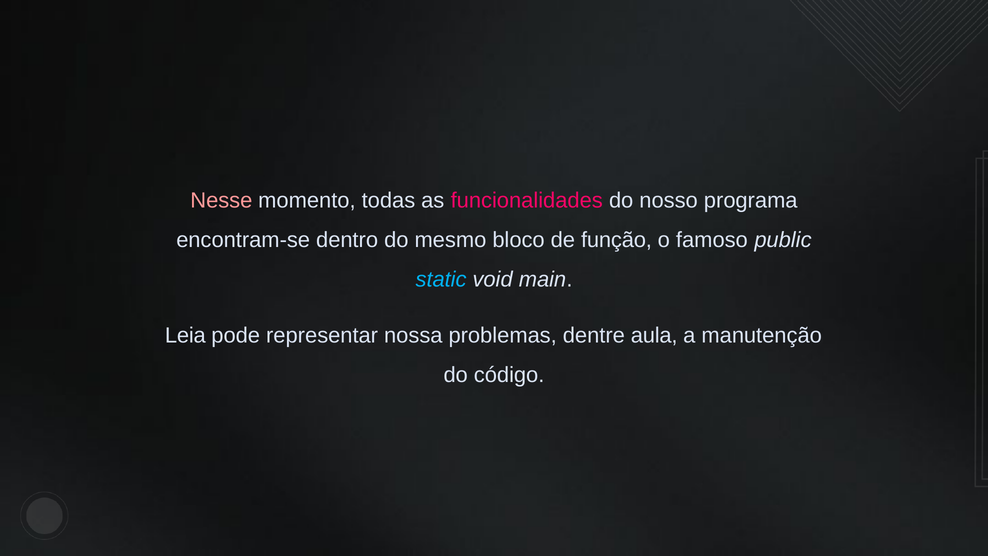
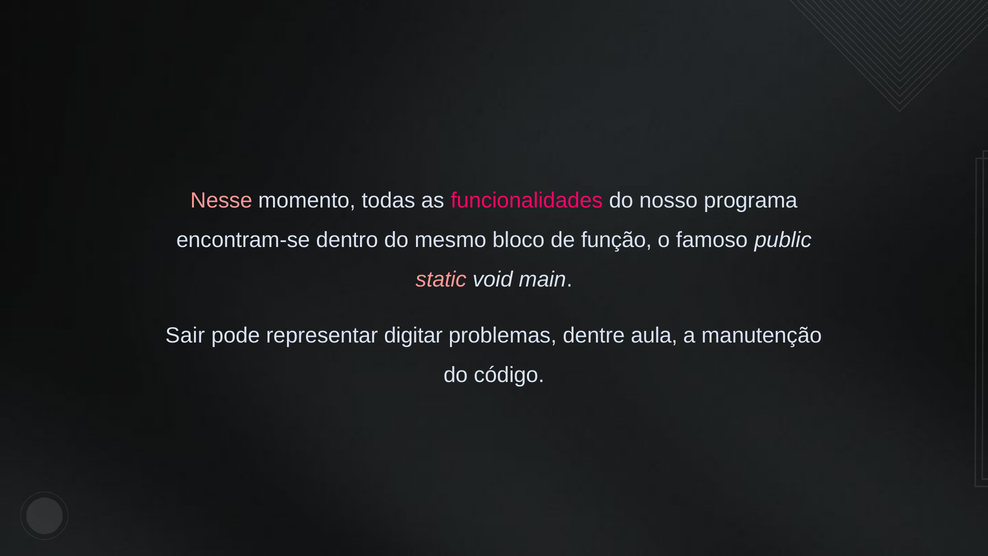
static colour: light blue -> pink
Leia: Leia -> Sair
nossa: nossa -> digitar
